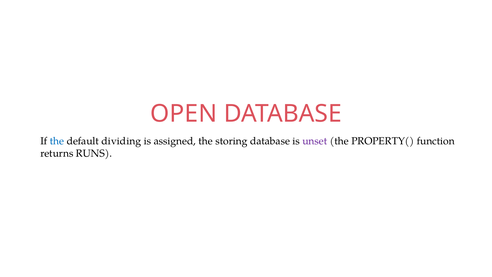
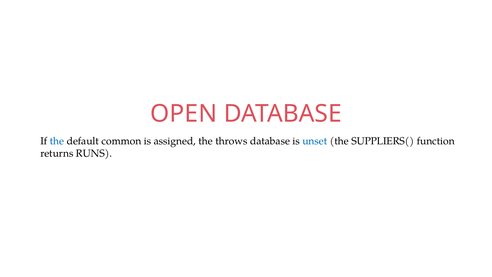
dividing: dividing -> common
storing: storing -> throws
unset colour: purple -> blue
PROPERTY(: PROPERTY( -> SUPPLIERS(
